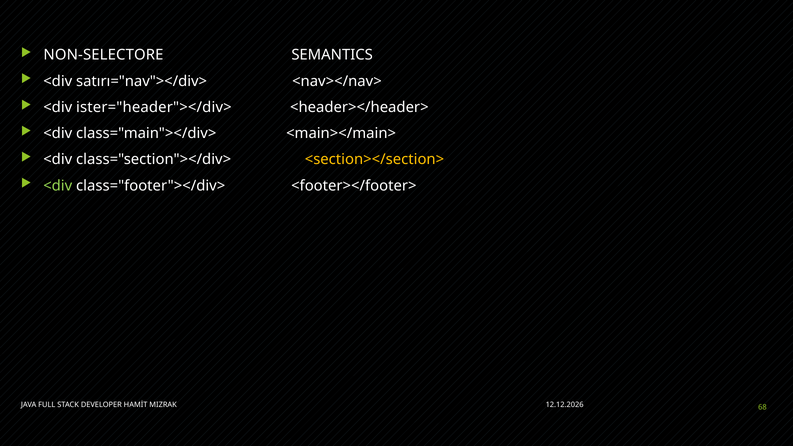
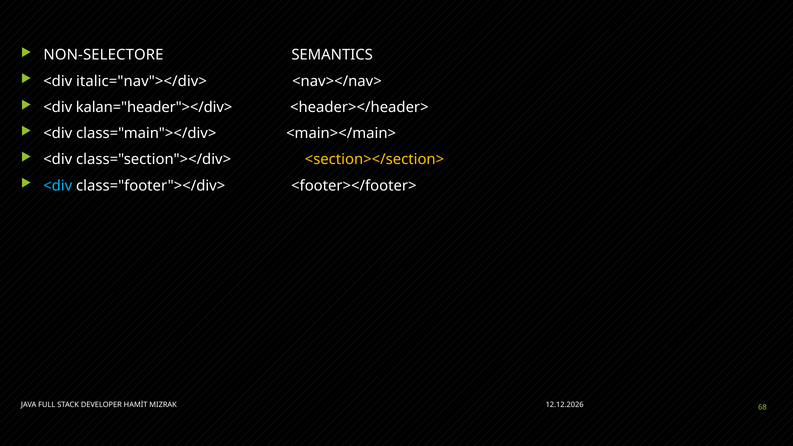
satırı="nav"></div>: satırı="nav"></div> -> italic="nav"></div>
ister="header"></div>: ister="header"></div> -> kalan="header"></div>
<div at (58, 186) colour: light green -> light blue
